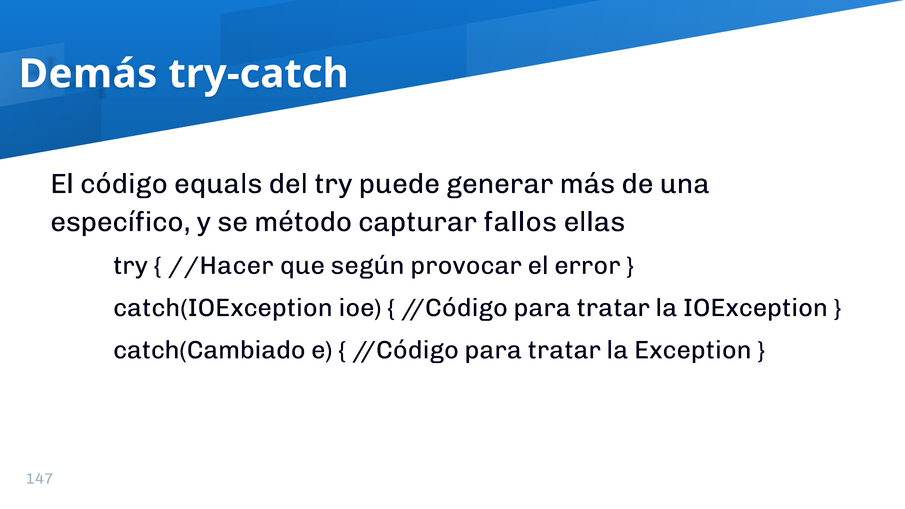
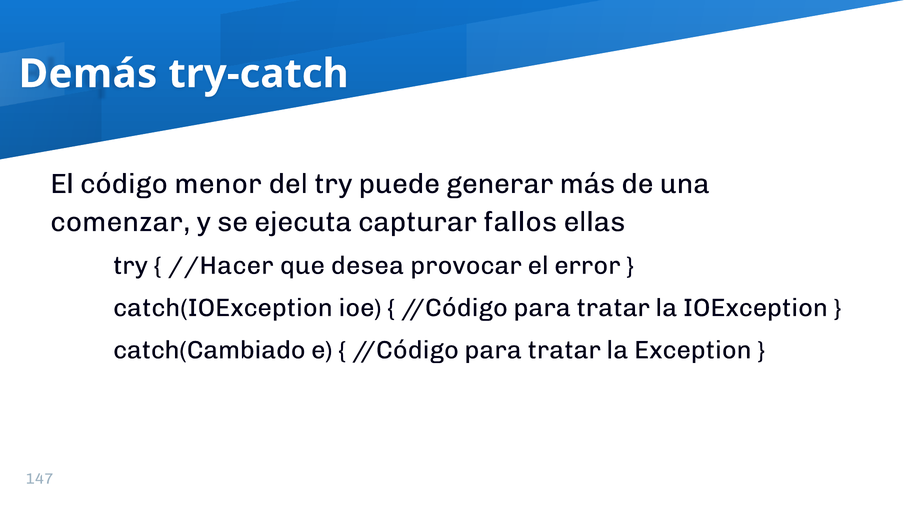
equals: equals -> menor
específico: específico -> comenzar
método: método -> ejecuta
según: según -> desea
